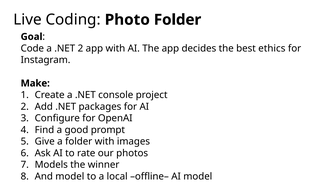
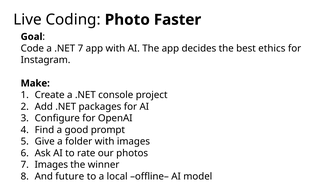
Photo Folder: Folder -> Faster
.NET 2: 2 -> 7
Models at (51, 165): Models -> Images
And model: model -> future
